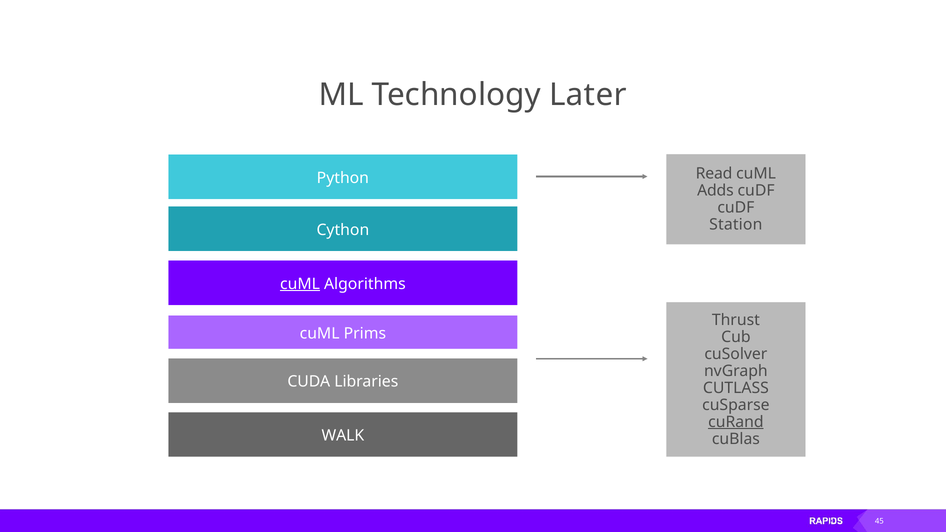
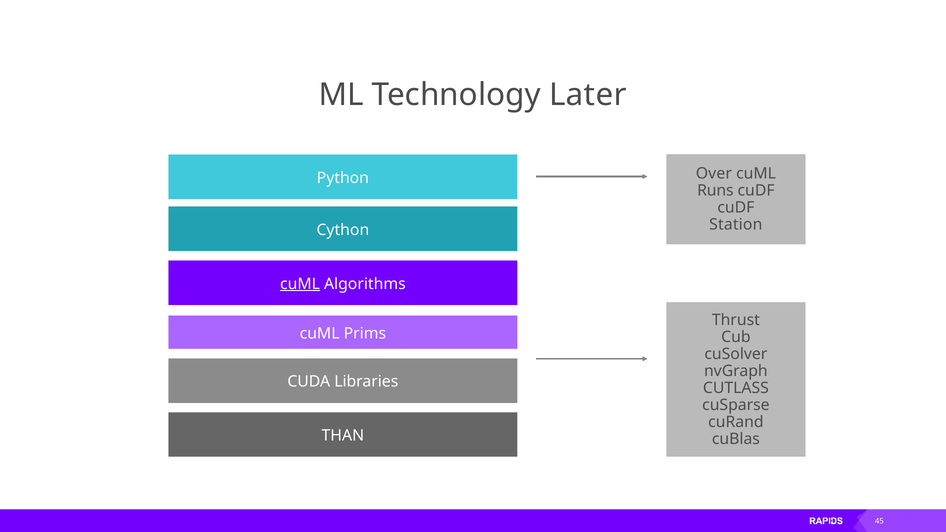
Read: Read -> Over
Adds: Adds -> Runs
cuRand underline: present -> none
WALK: WALK -> THAN
